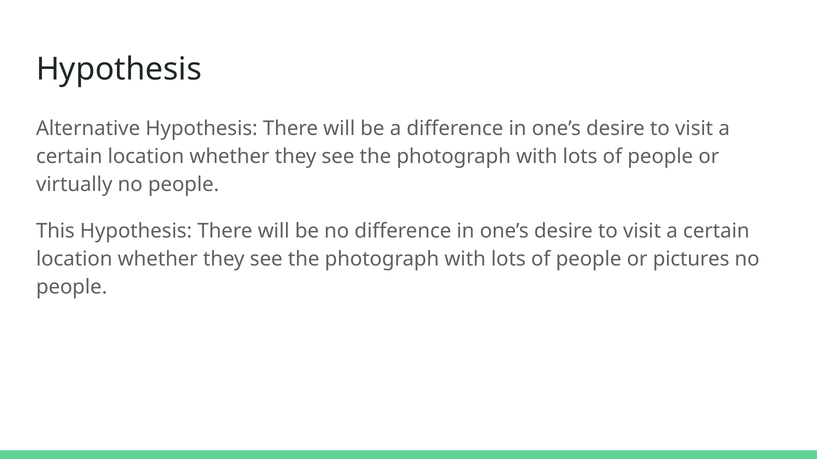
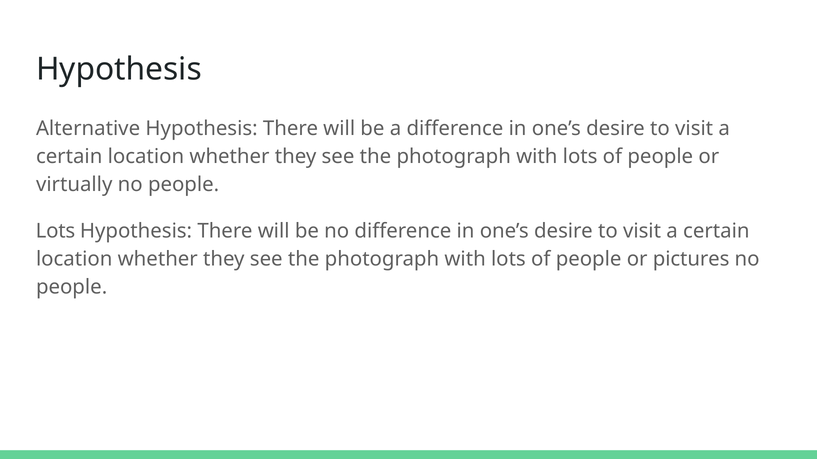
This at (55, 231): This -> Lots
